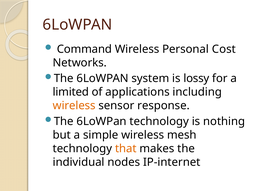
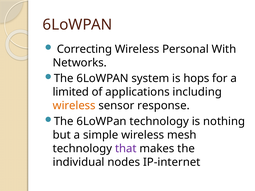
Command: Command -> Correcting
Cost: Cost -> With
lossy: lossy -> hops
that colour: orange -> purple
